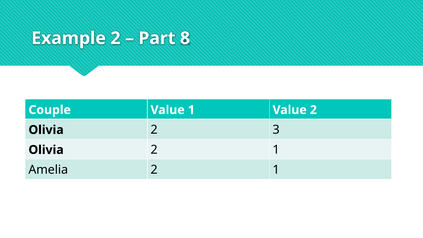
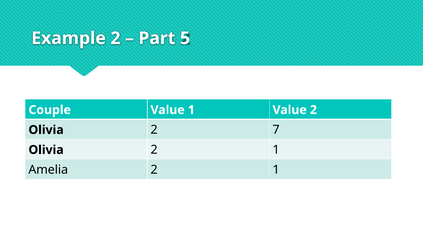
8: 8 -> 5
3: 3 -> 7
